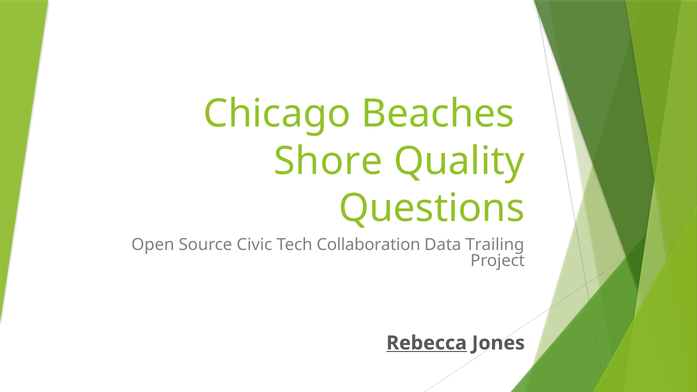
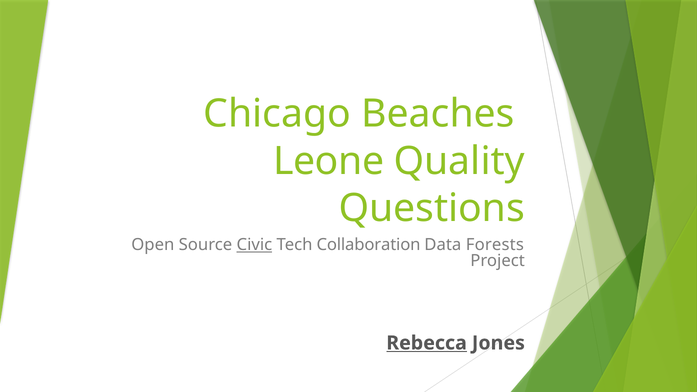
Shore: Shore -> Leone
Civic underline: none -> present
Trailing: Trailing -> Forests
